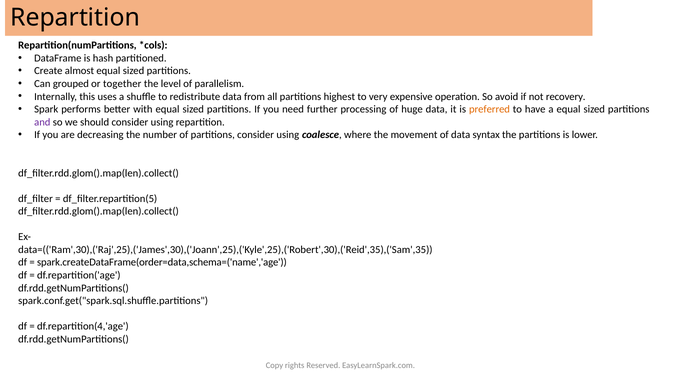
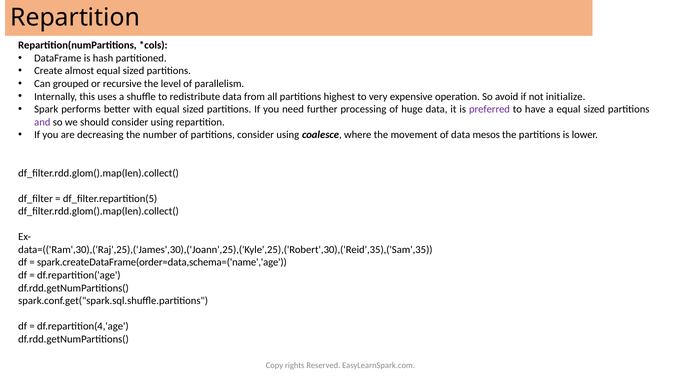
together: together -> recursive
recovery: recovery -> initialize
preferred colour: orange -> purple
syntax: syntax -> mesos
